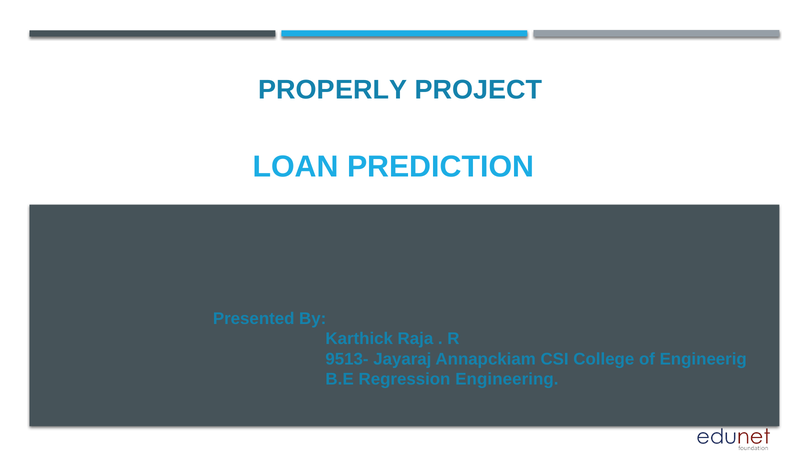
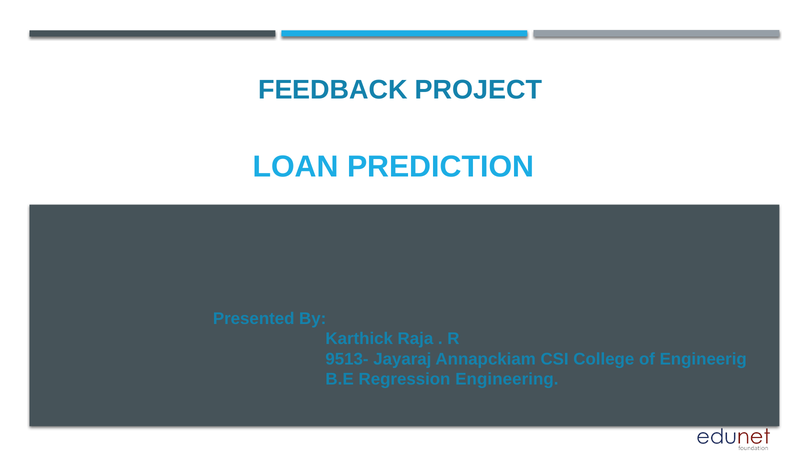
PROPERLY: PROPERLY -> FEEDBACK
